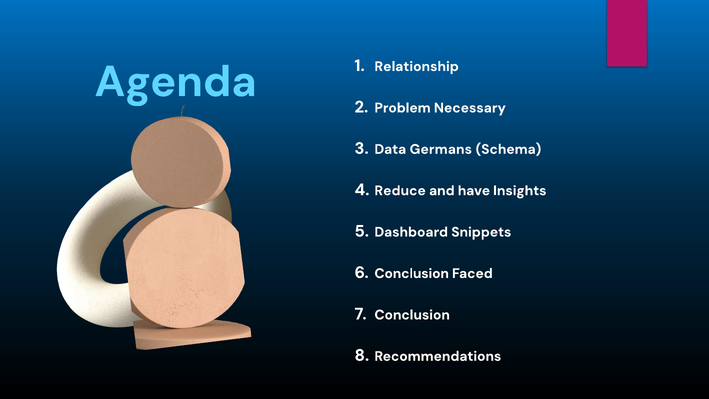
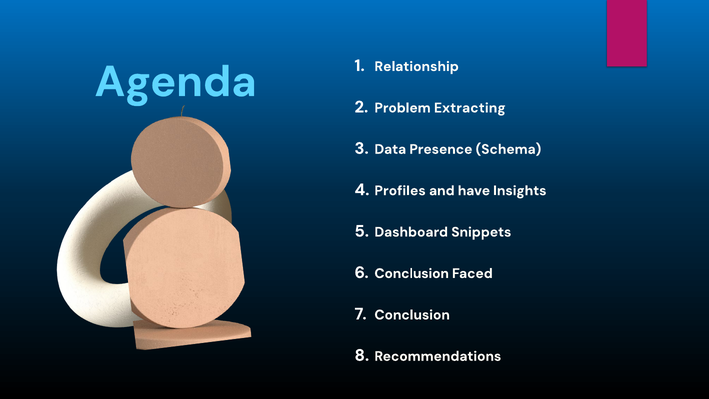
Necessary: Necessary -> Extracting
Germans: Germans -> Presence
Reduce: Reduce -> Profiles
